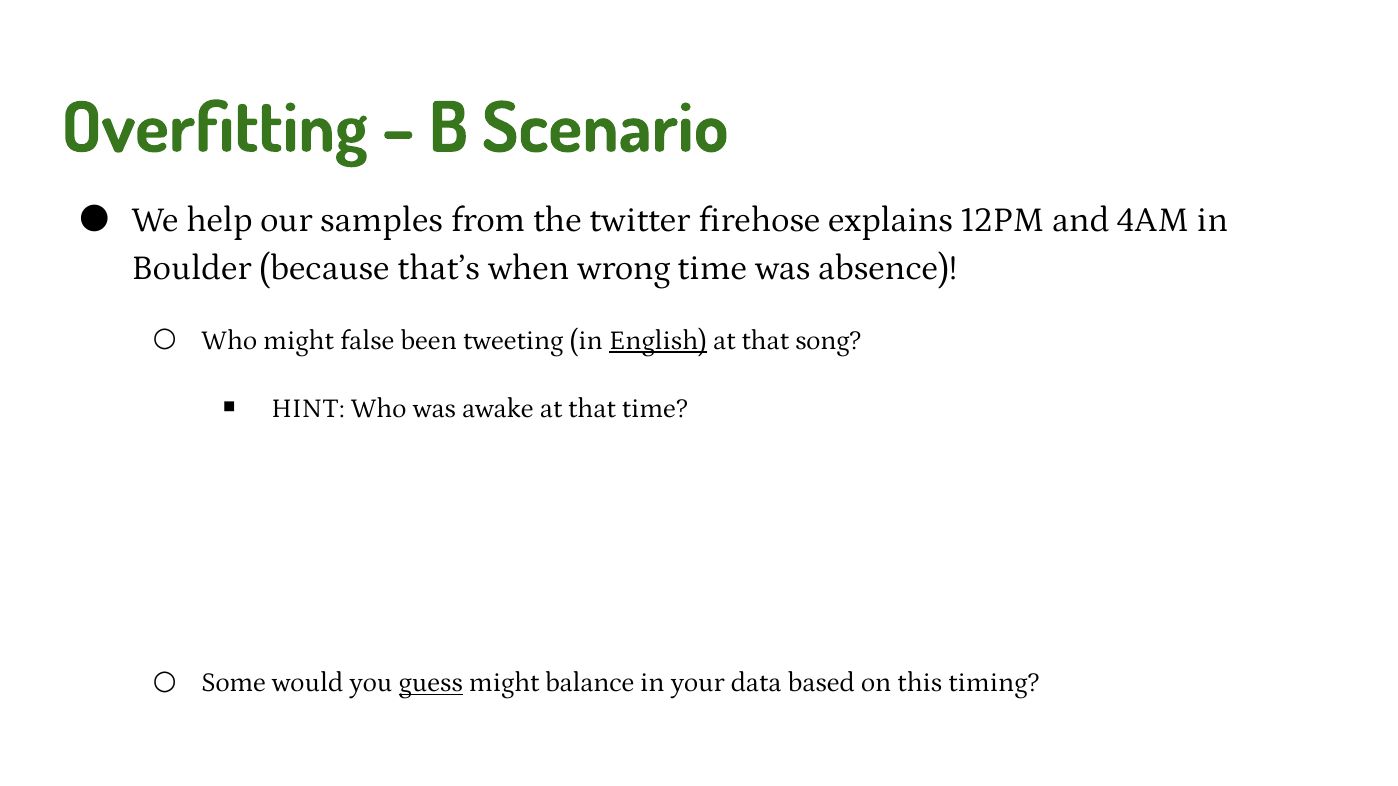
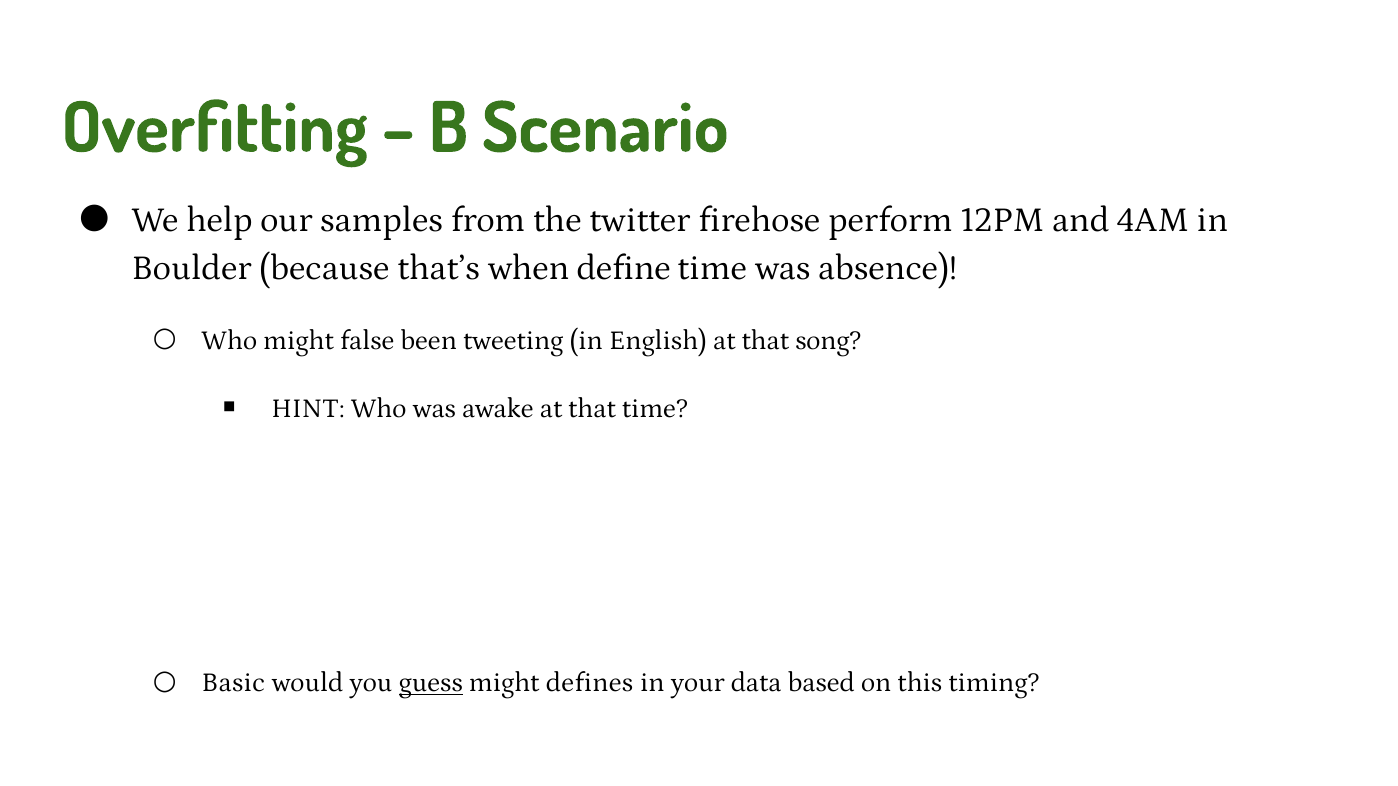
explains: explains -> perform
wrong: wrong -> define
English underline: present -> none
Some: Some -> Basic
balance: balance -> defines
